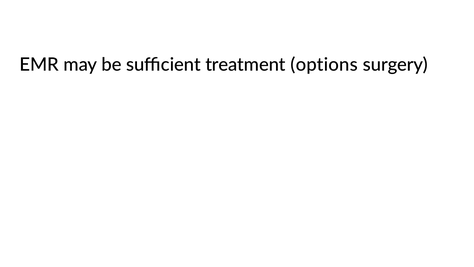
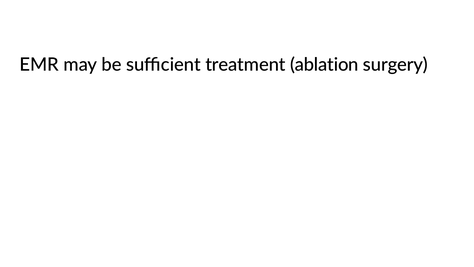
options: options -> ablation
